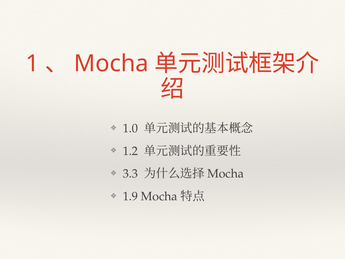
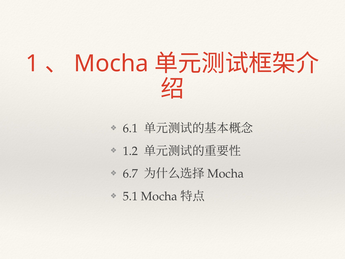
1.0: 1.0 -> 6.1
3.3: 3.3 -> 6.7
1.9: 1.9 -> 5.1
